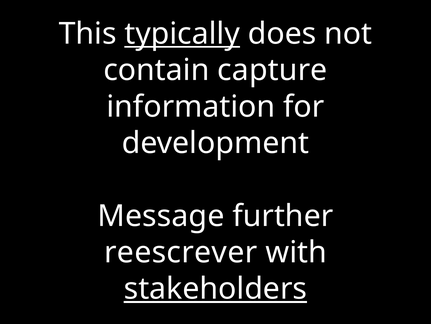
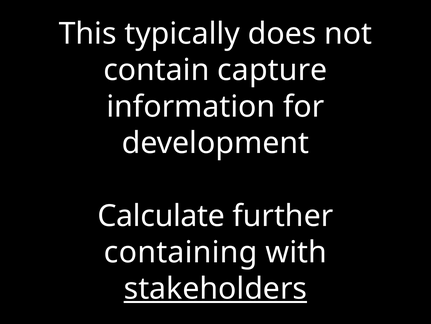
typically underline: present -> none
Message: Message -> Calculate
reescrever: reescrever -> containing
